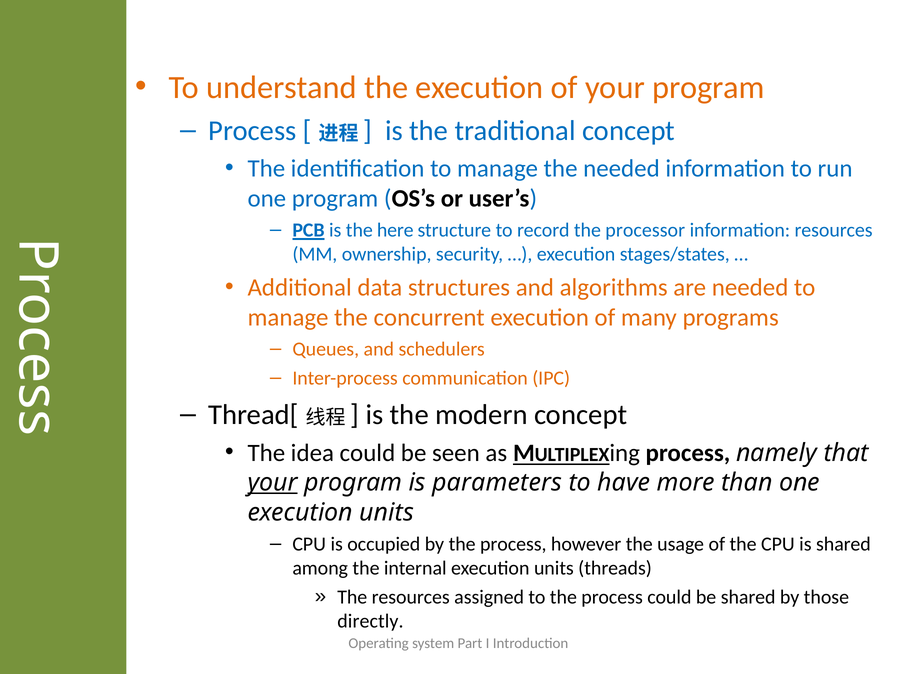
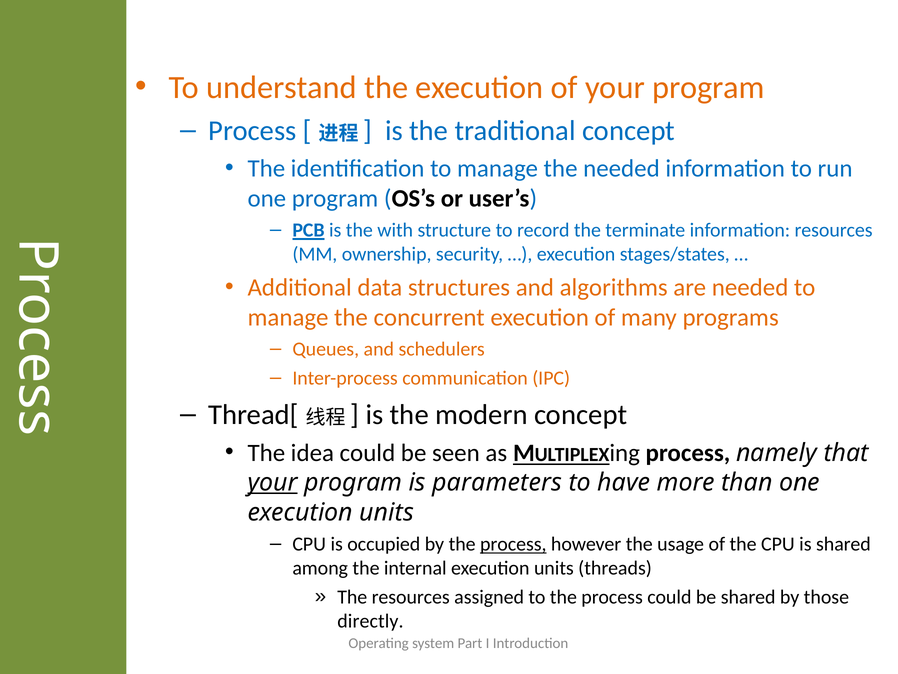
here: here -> with
processor: processor -> terminate
process at (513, 544) underline: none -> present
